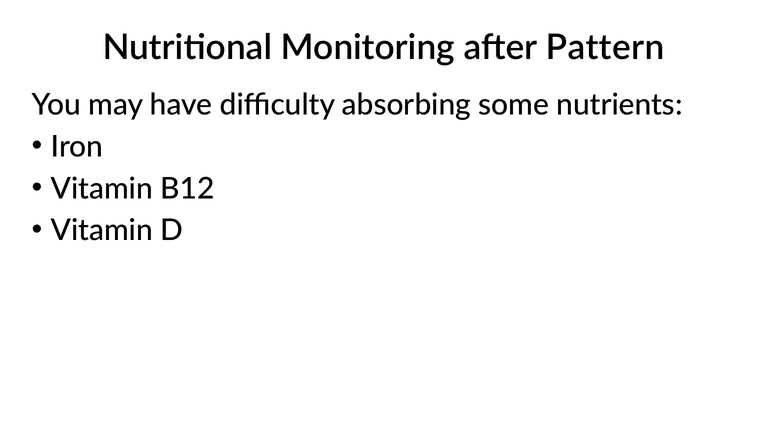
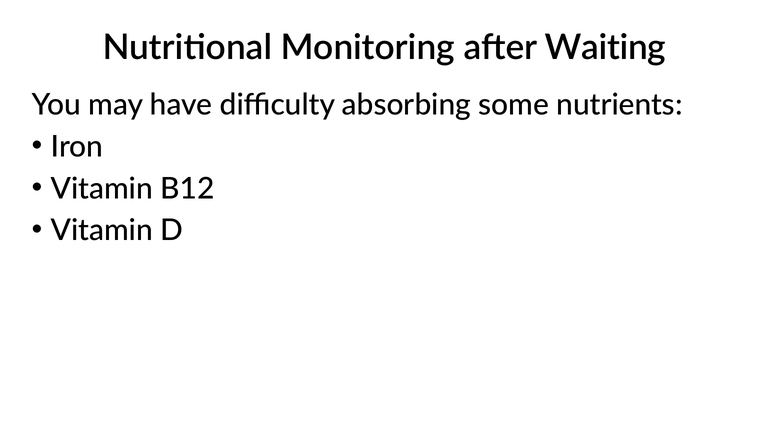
Pattern: Pattern -> Waiting
